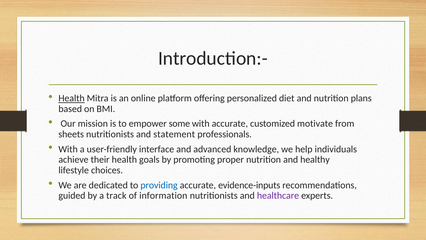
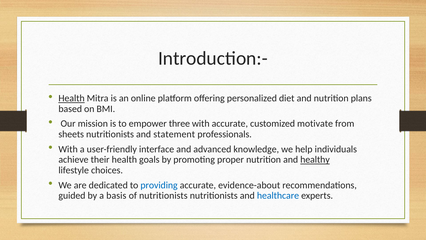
some: some -> three
healthy underline: none -> present
evidence-inputs: evidence-inputs -> evidence-about
track: track -> basis
of information: information -> nutritionists
healthcare colour: purple -> blue
